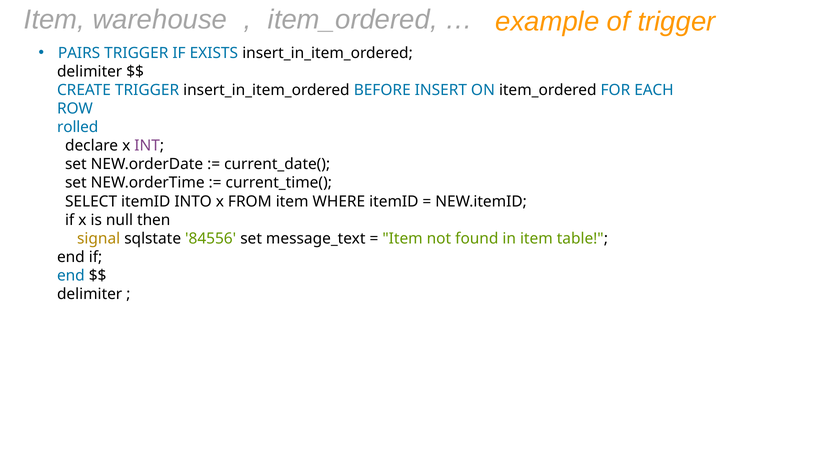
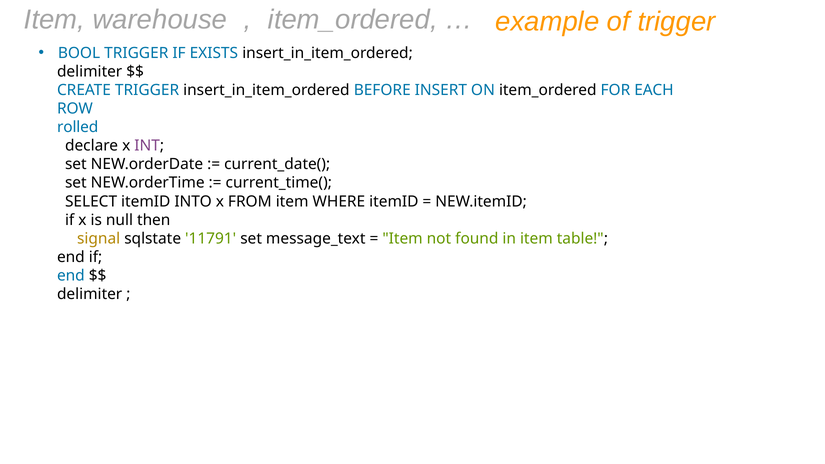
PAIRS: PAIRS -> BOOL
84556: 84556 -> 11791
